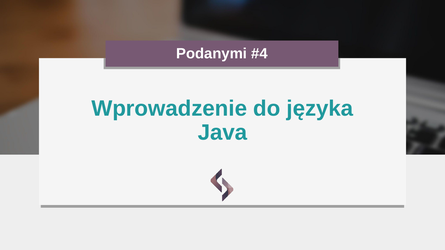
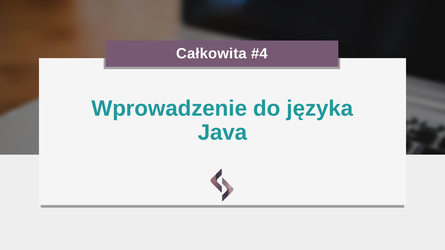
Podanymi: Podanymi -> Całkowita
